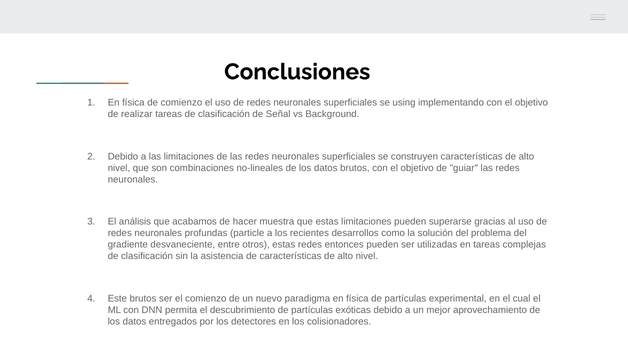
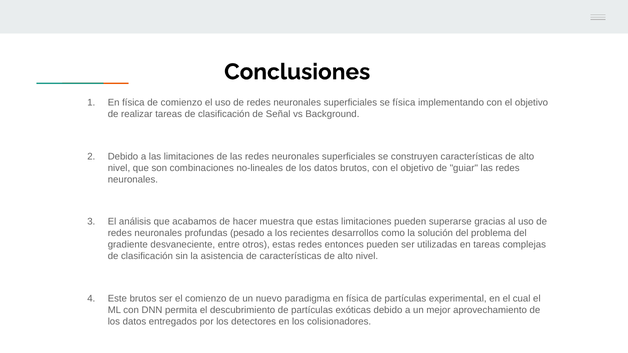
se using: using -> física
particle: particle -> pesado
